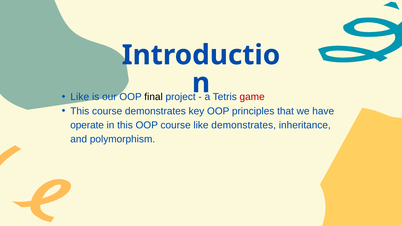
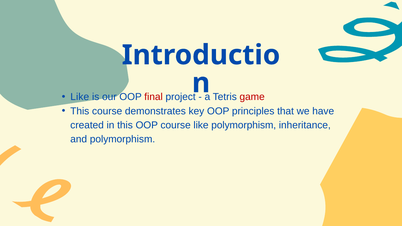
final colour: black -> red
operate: operate -> created
like demonstrates: demonstrates -> polymorphism
